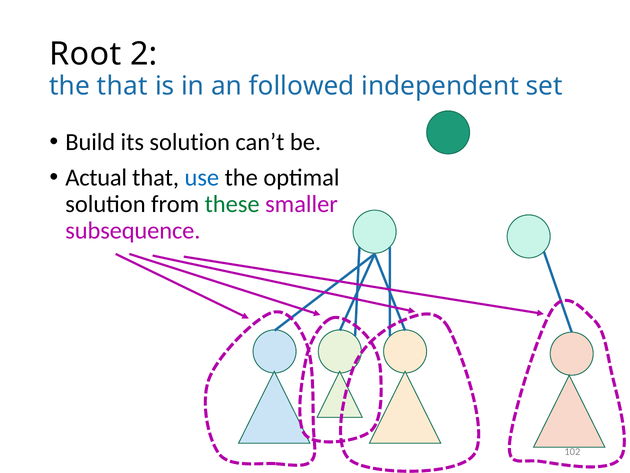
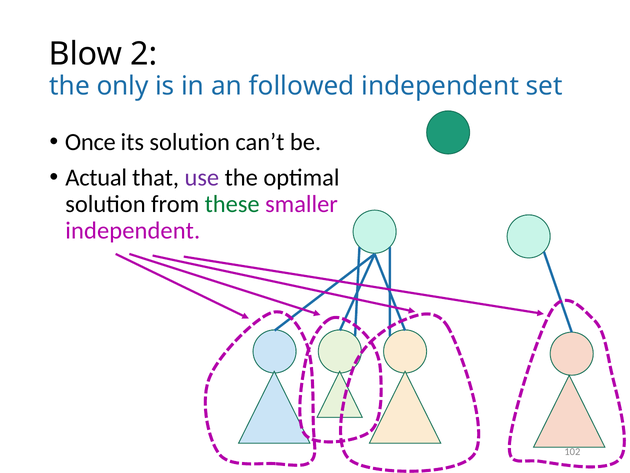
Root: Root -> Blow
the that: that -> only
Build: Build -> Once
use colour: blue -> purple
subsequence at (133, 230): subsequence -> independent
